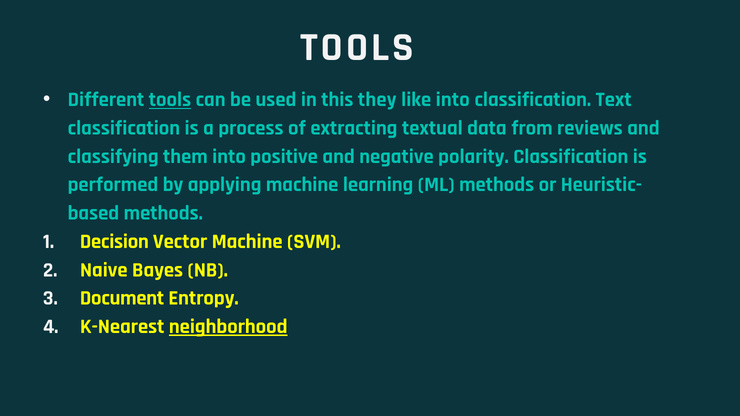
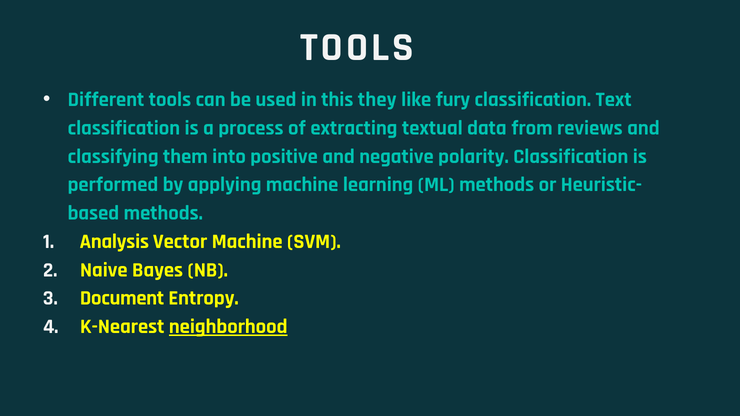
tools at (170, 100) underline: present -> none
like into: into -> fury
Decision: Decision -> Analysis
